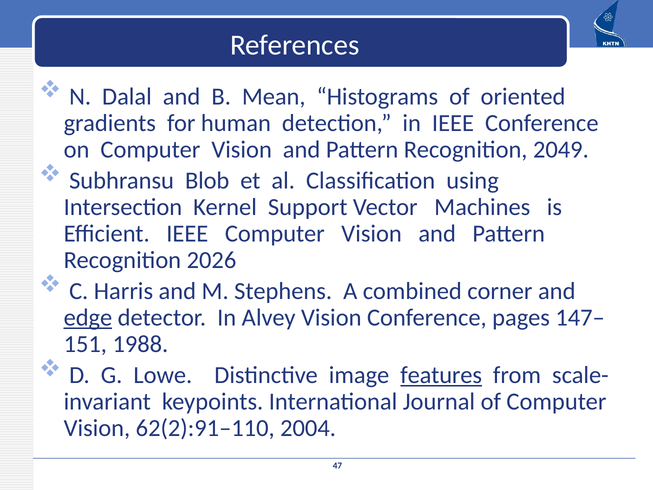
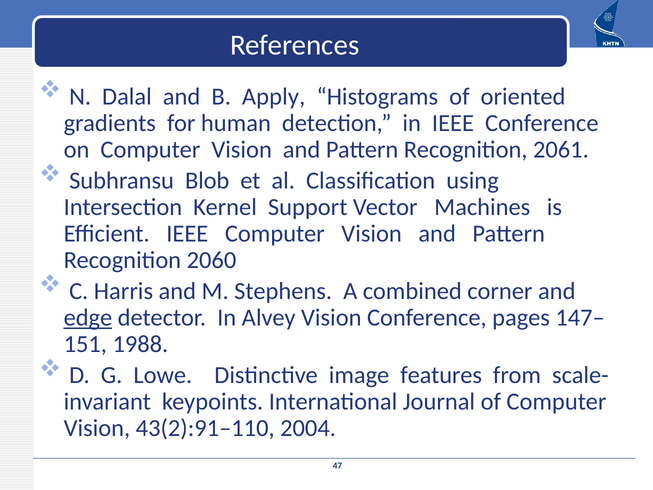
Mean: Mean -> Apply
2049: 2049 -> 2061
2026: 2026 -> 2060
features underline: present -> none
62(2):91–110: 62(2):91–110 -> 43(2):91–110
